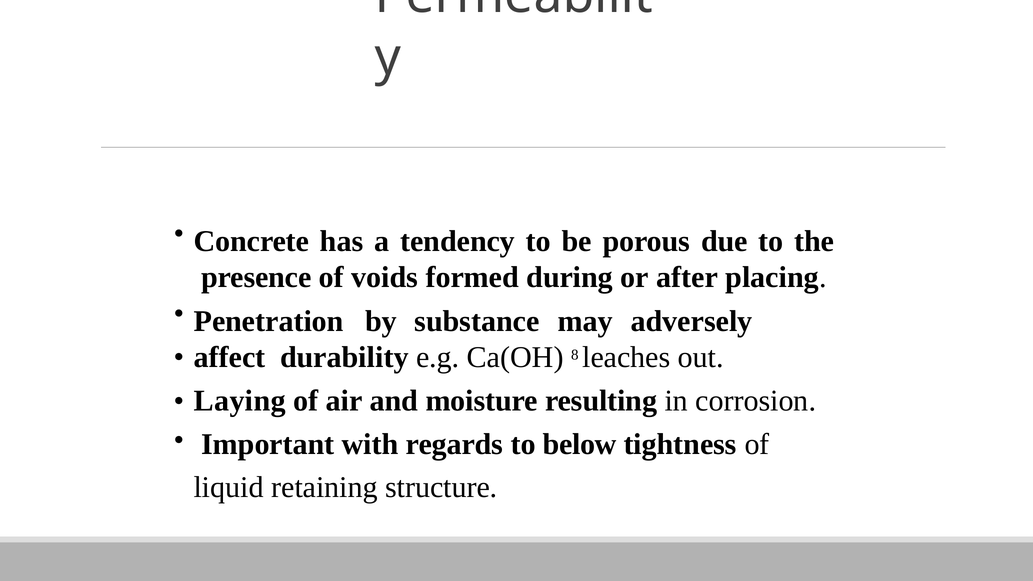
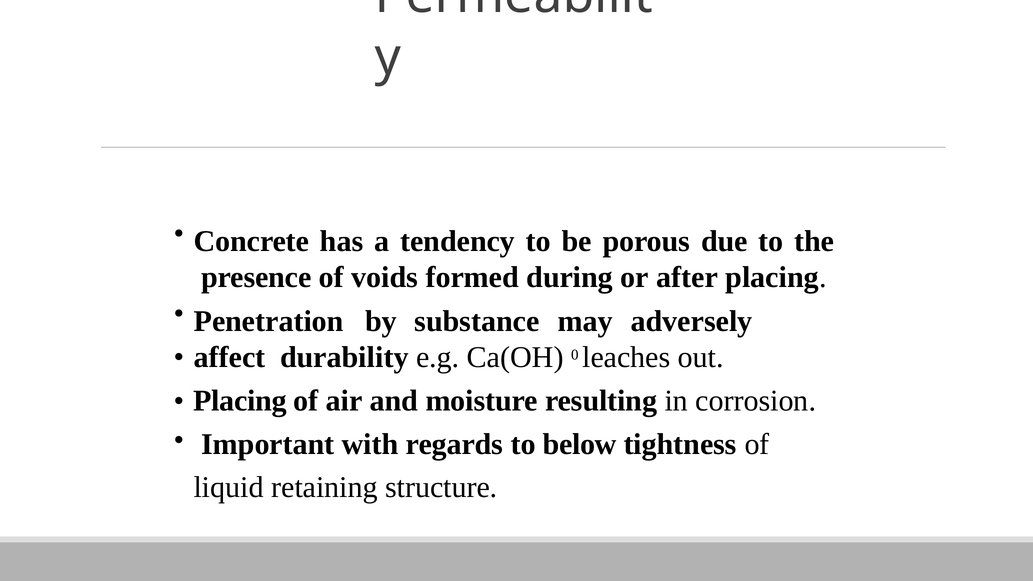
8: 8 -> 0
Laying at (240, 401): Laying -> Placing
